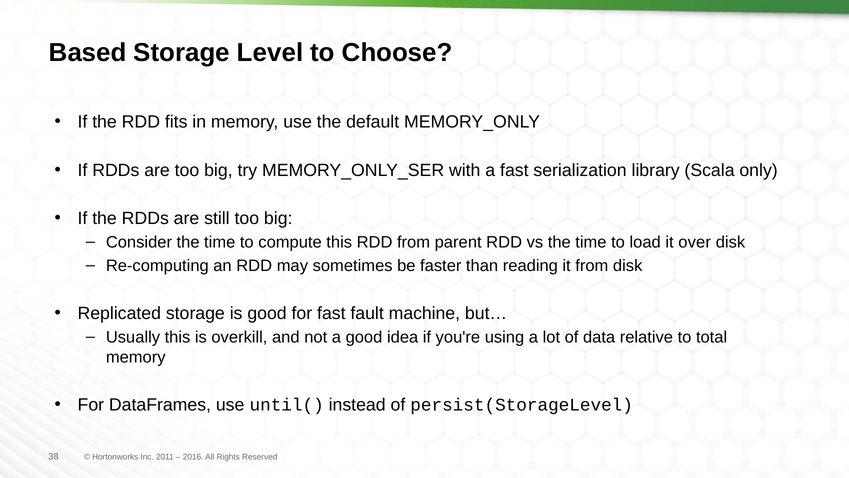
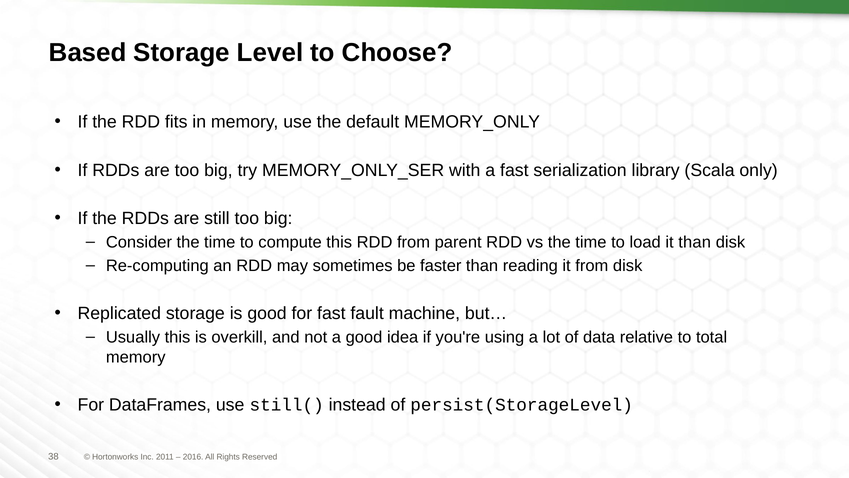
it over: over -> than
until(: until( -> still(
